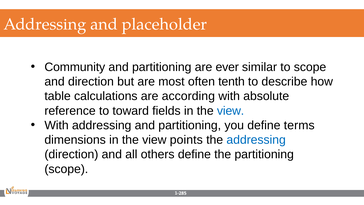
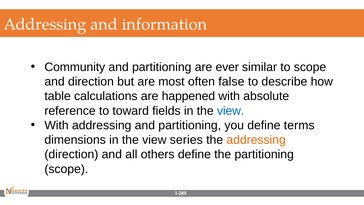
placeholder: placeholder -> information
tenth: tenth -> false
according: according -> happened
points: points -> series
addressing at (256, 140) colour: blue -> orange
